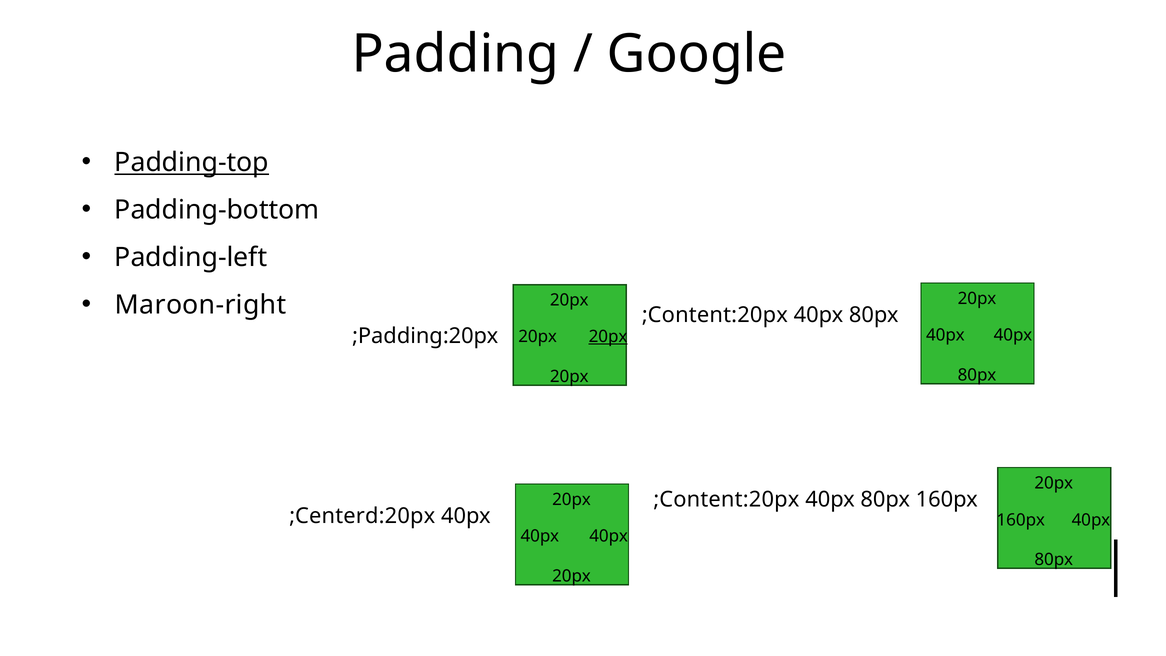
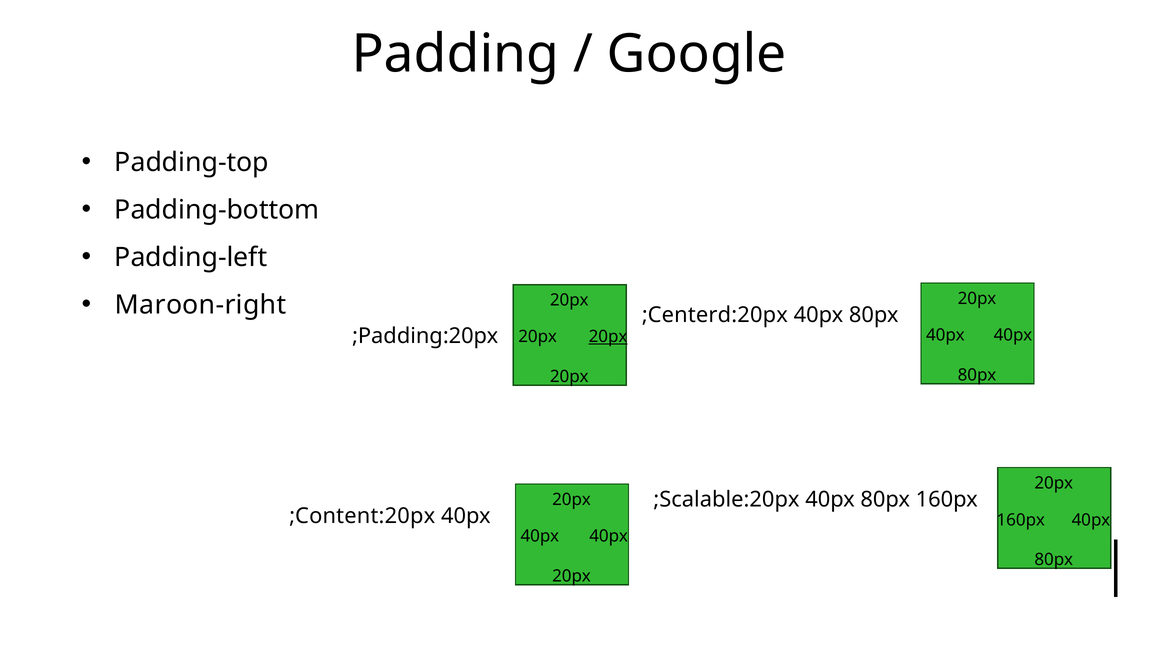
Padding-top underline: present -> none
Content:20px at (718, 315): Content:20px -> Centerd:20px
Content:20px at (729, 500): Content:20px -> Scalable:20px
Centerd:20px: Centerd:20px -> Content:20px
